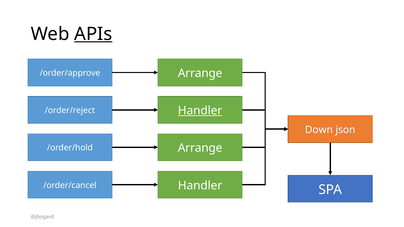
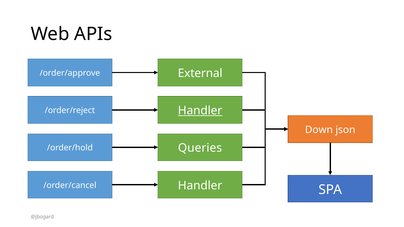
APIs underline: present -> none
/order/approve Arrange: Arrange -> External
/order/hold Arrange: Arrange -> Queries
